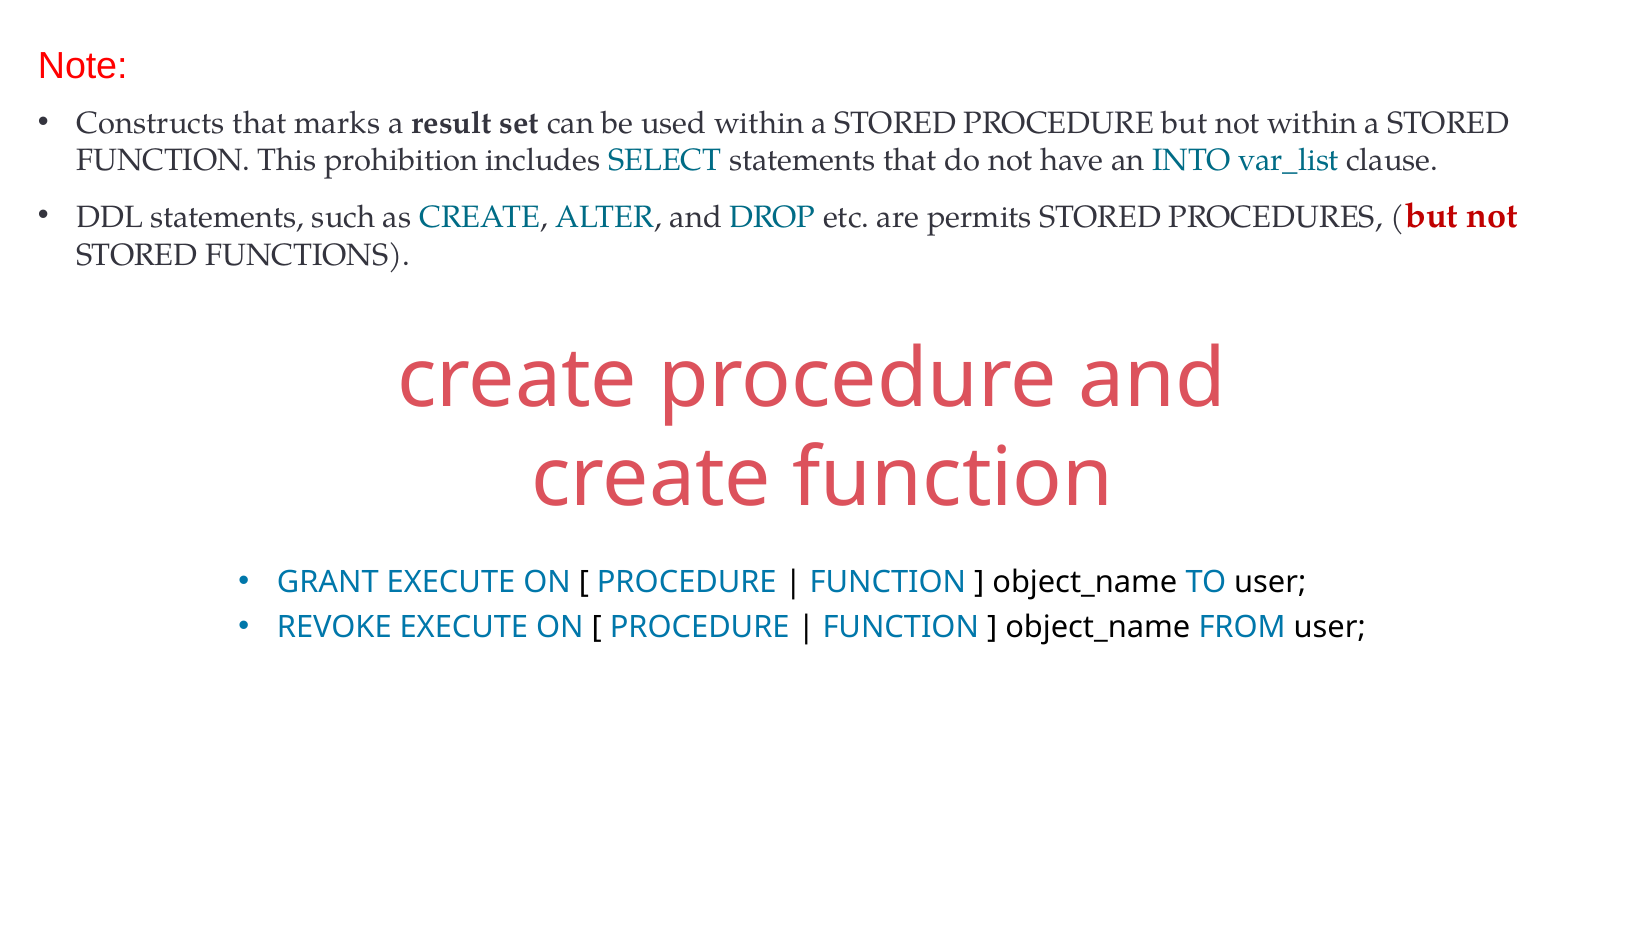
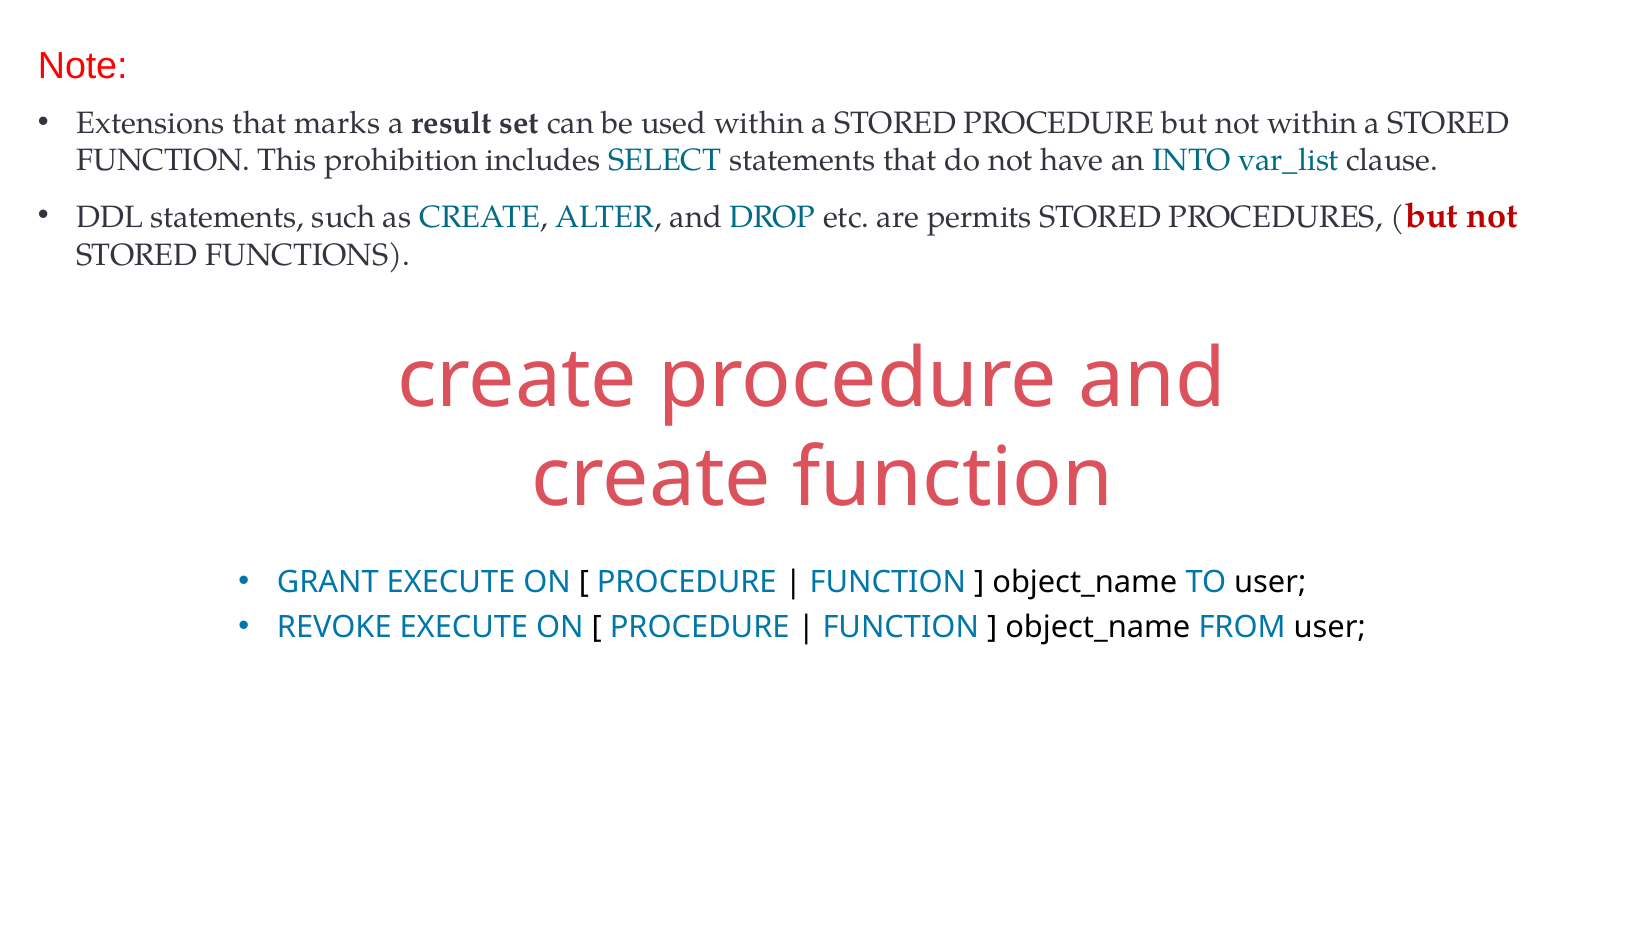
Constructs: Constructs -> Extensions
